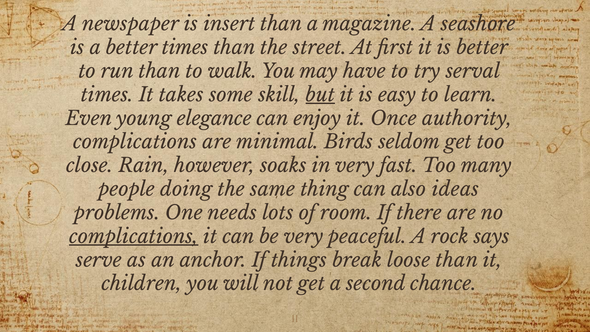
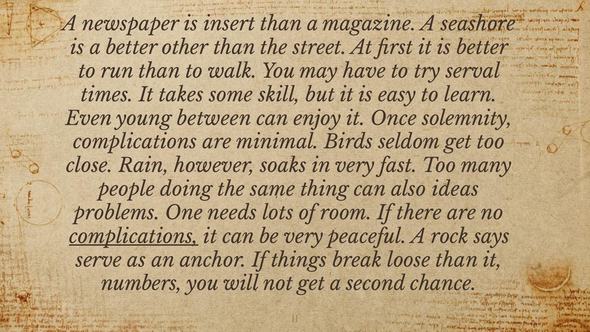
better times: times -> other
but underline: present -> none
elegance: elegance -> between
authority: authority -> solemnity
children: children -> numbers
